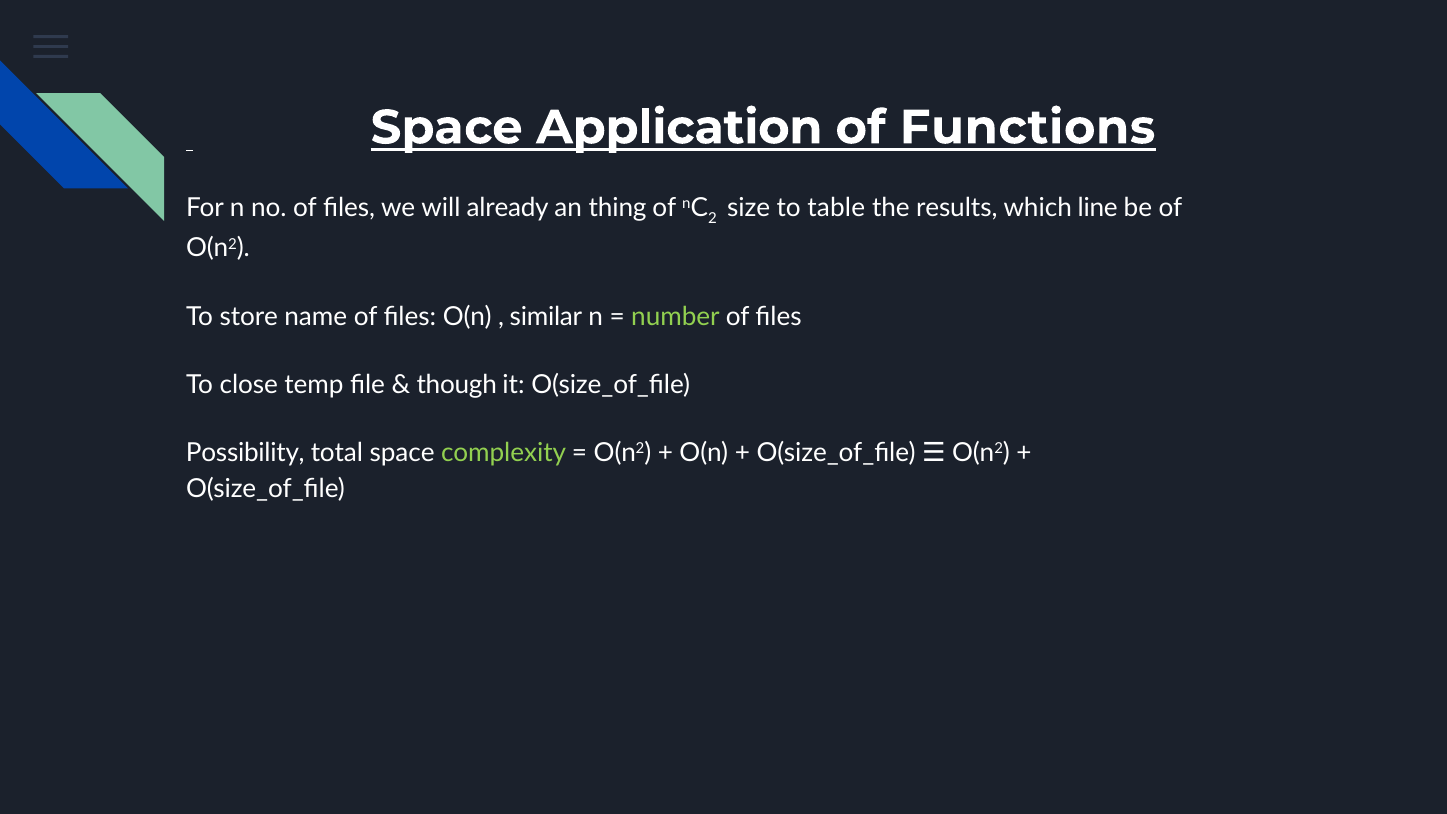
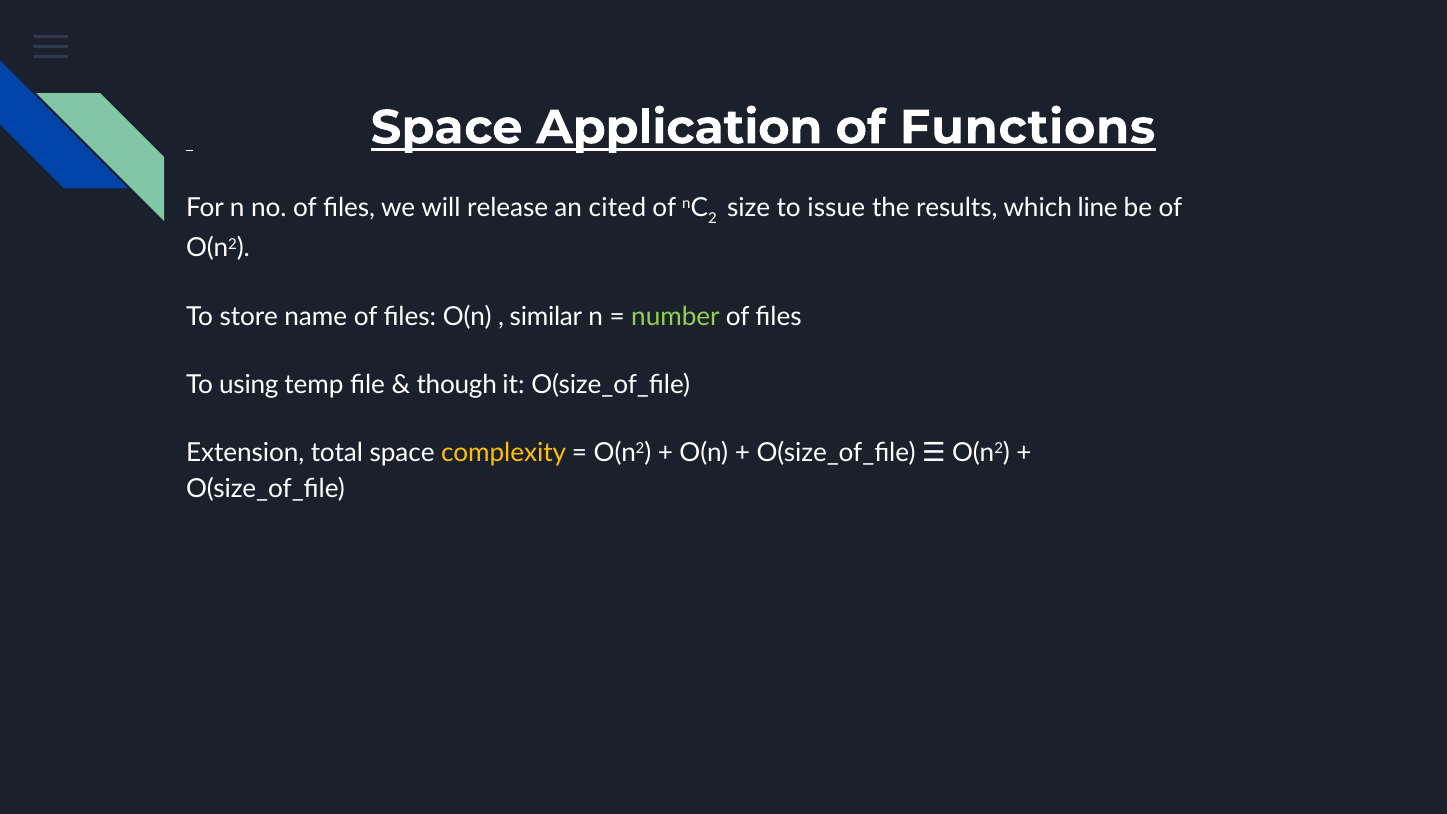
already: already -> release
thing: thing -> cited
table: table -> issue
close: close -> using
Possibility: Possibility -> Extension
complexity colour: light green -> yellow
